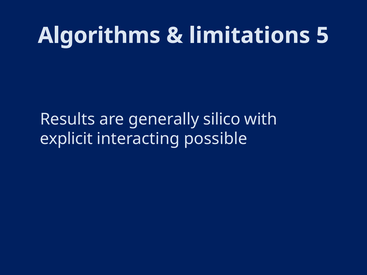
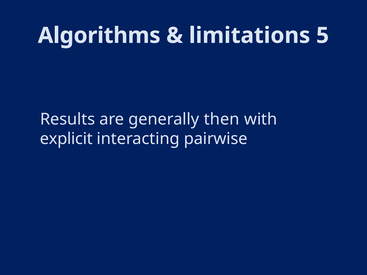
silico: silico -> then
possible: possible -> pairwise
